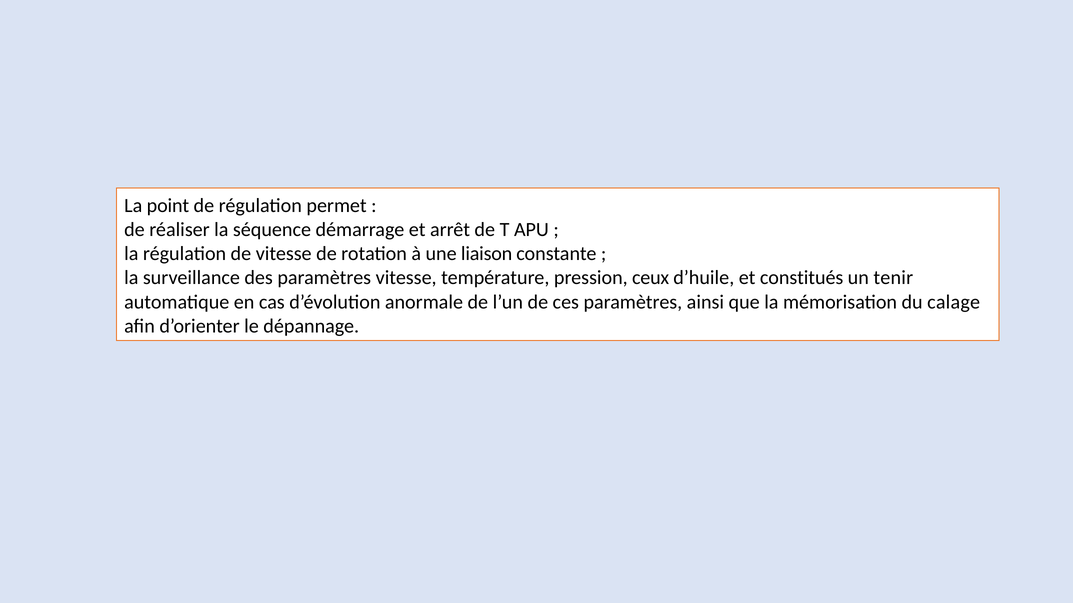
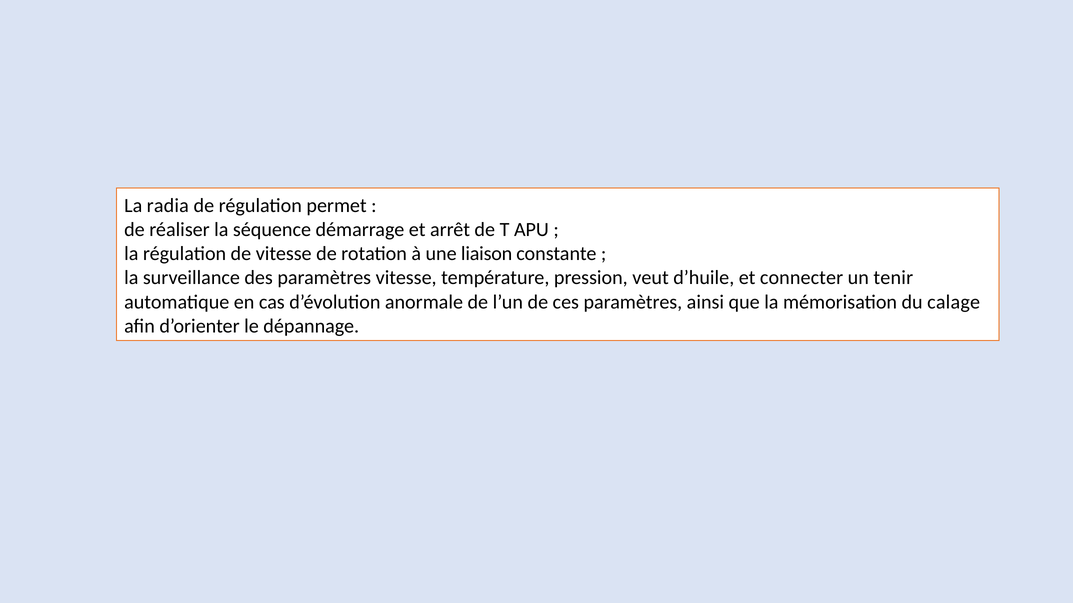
point: point -> radia
ceux: ceux -> veut
constitués: constitués -> connecter
